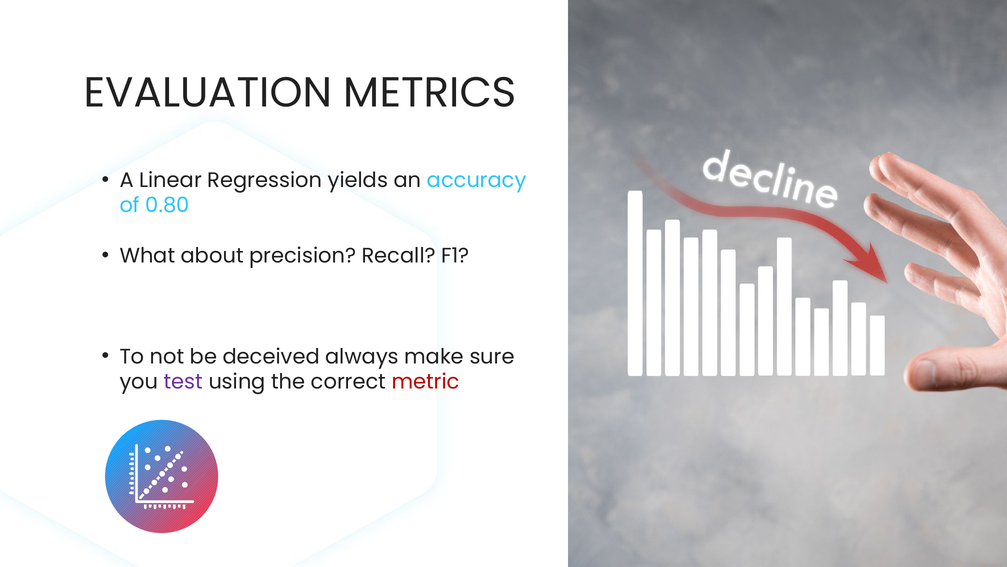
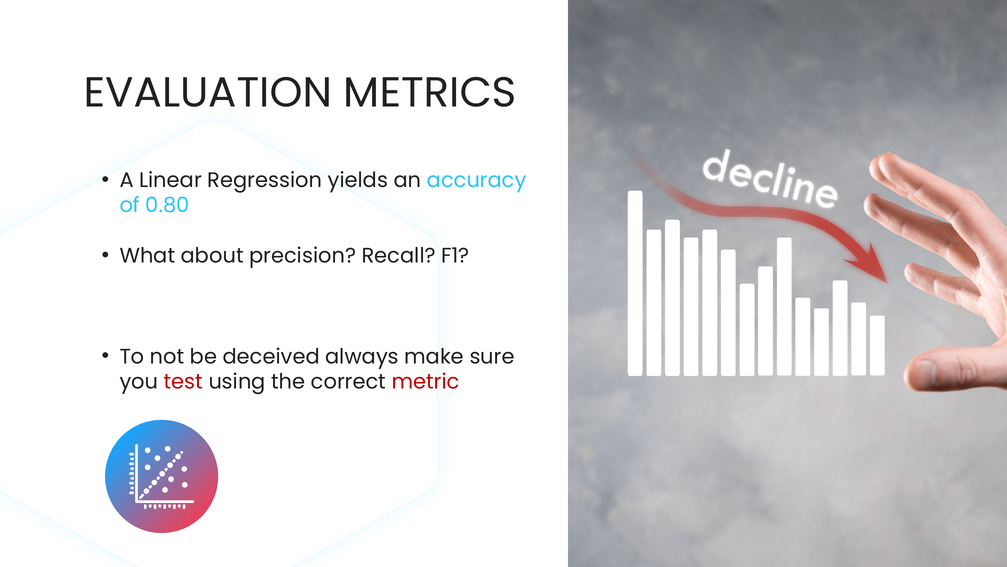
test colour: purple -> red
